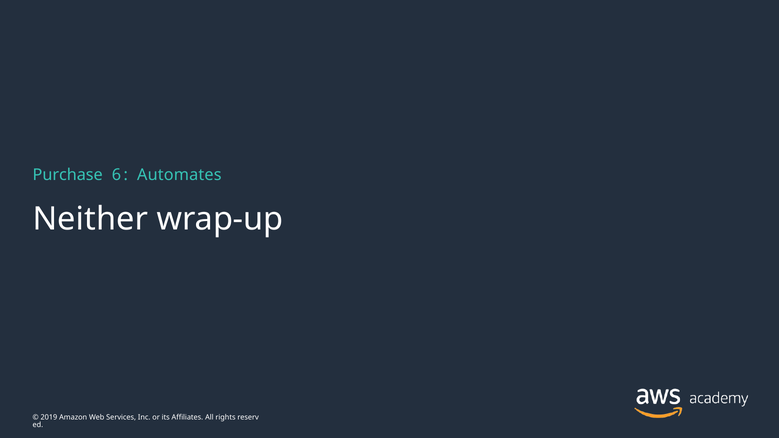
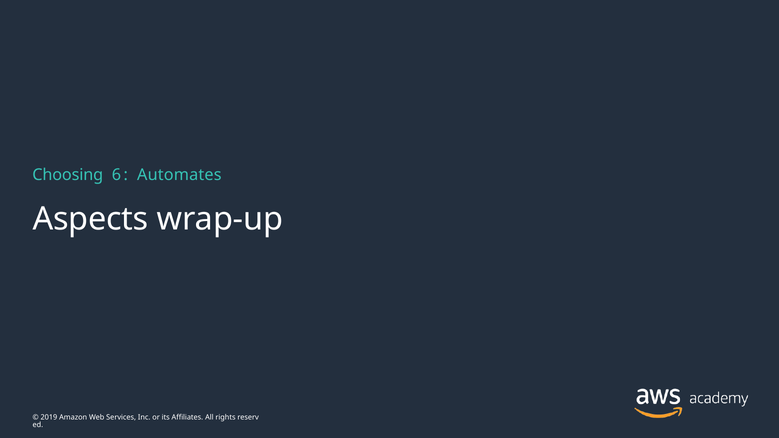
Purchase: Purchase -> Choosing
Neither: Neither -> Aspects
